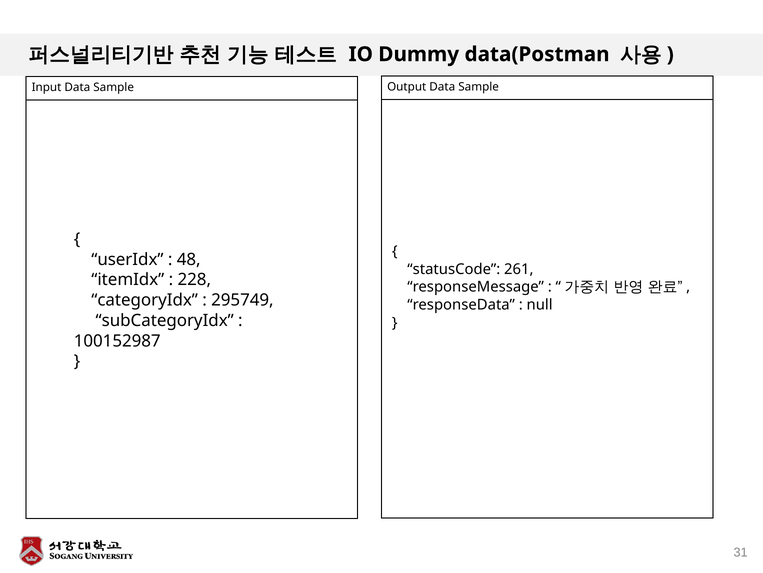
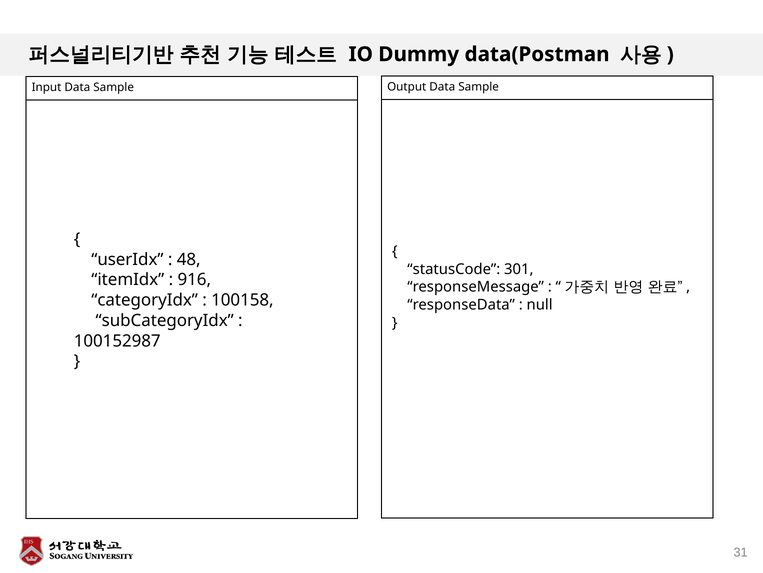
261: 261 -> 301
228: 228 -> 916
295749: 295749 -> 100158
